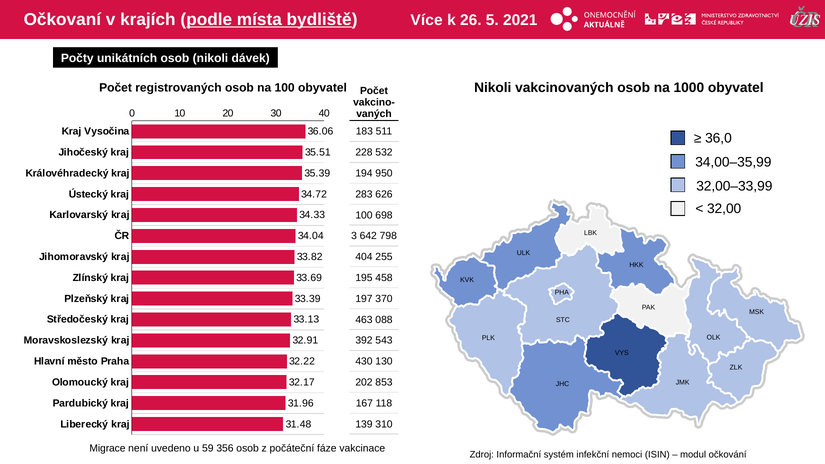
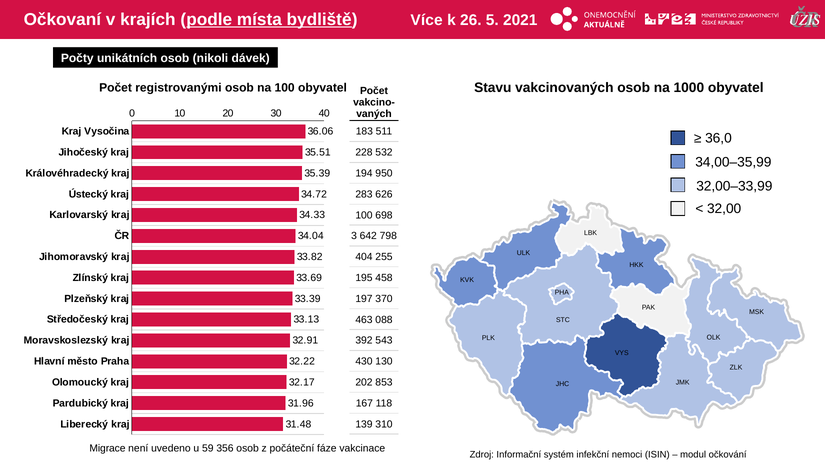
Nikoli at (493, 88): Nikoli -> Stavu
registrovaných: registrovaných -> registrovanými
